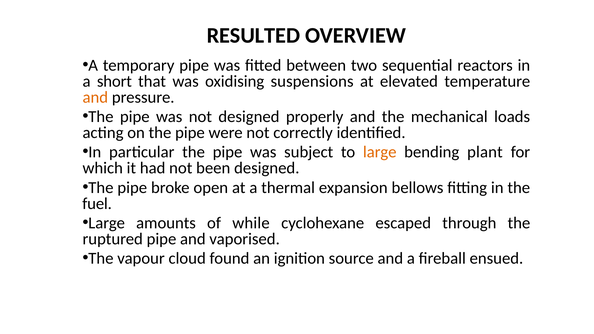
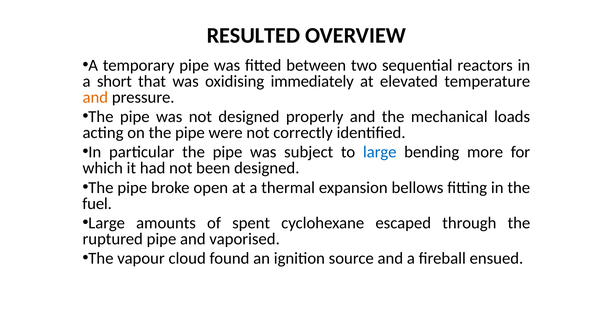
suspensions: suspensions -> immediately
large at (380, 152) colour: orange -> blue
plant: plant -> more
while: while -> spent
